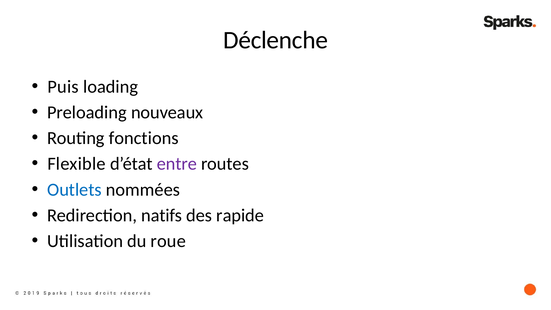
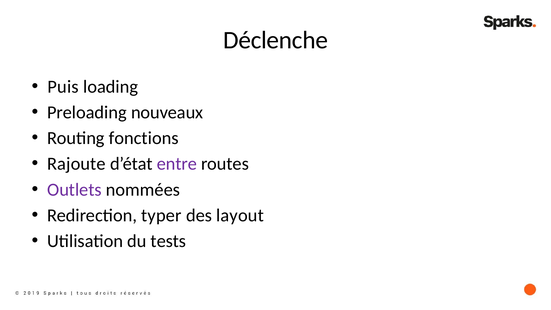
Flexible: Flexible -> Rajoute
Outlets colour: blue -> purple
natifs: natifs -> typer
rapide: rapide -> layout
roue: roue -> tests
